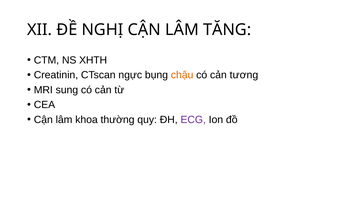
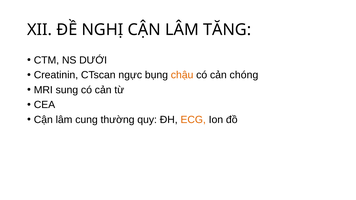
XHTH: XHTH -> DƯỚI
tương: tương -> chóng
khoa: khoa -> cung
ECG colour: purple -> orange
